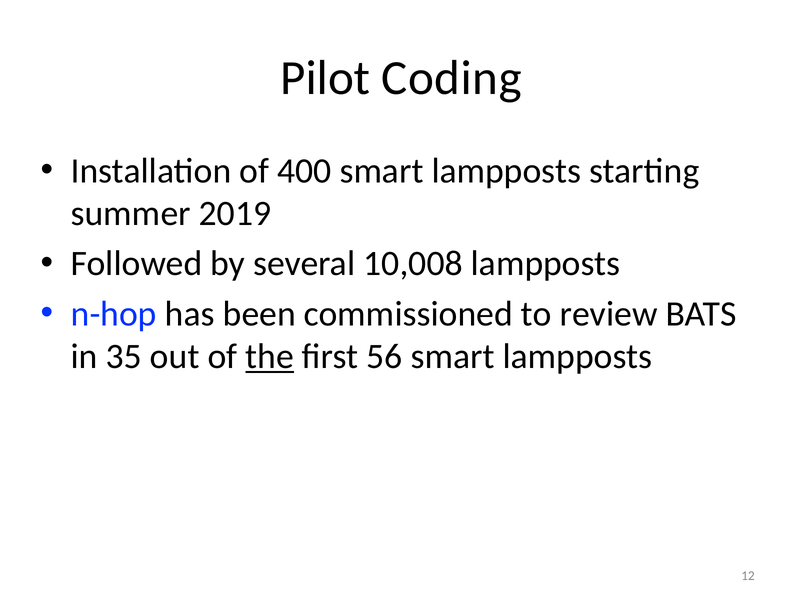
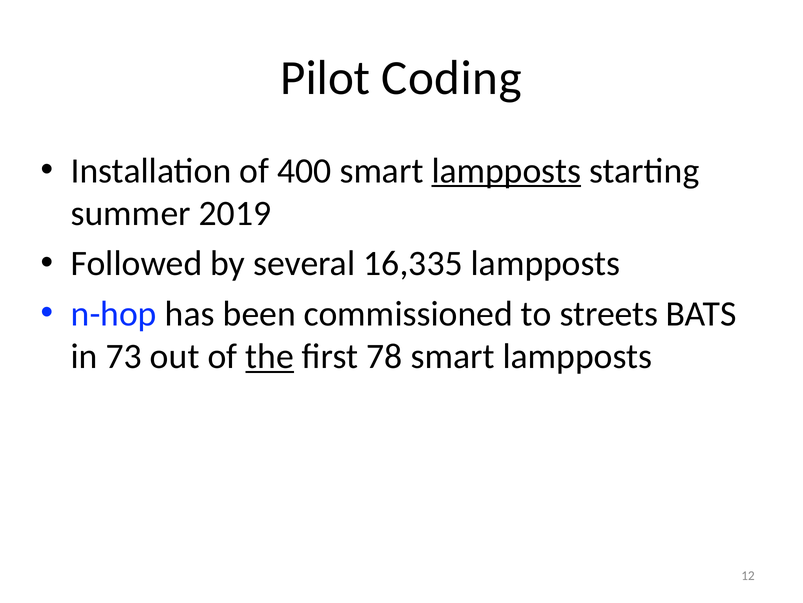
lampposts at (506, 171) underline: none -> present
10,008: 10,008 -> 16,335
review: review -> streets
35: 35 -> 73
56: 56 -> 78
